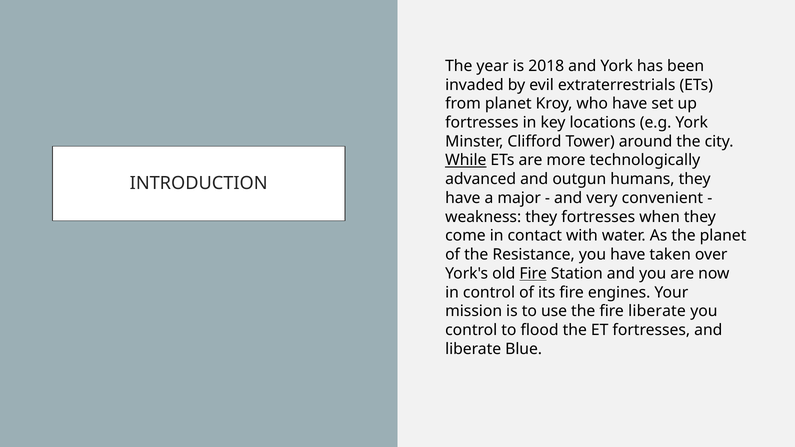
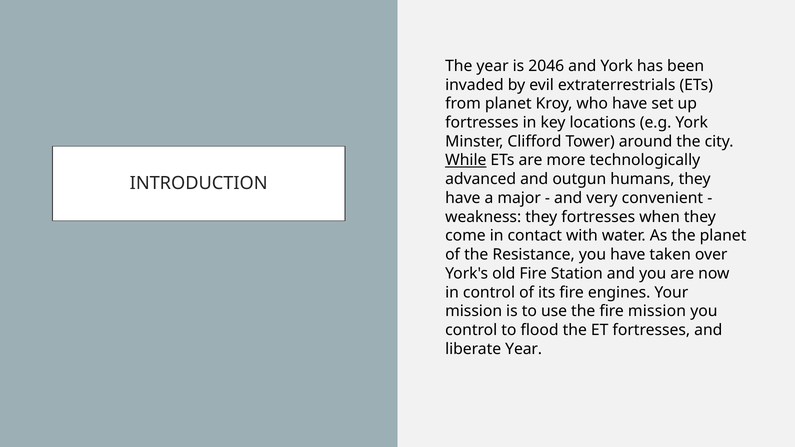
2018: 2018 -> 2046
Fire at (533, 274) underline: present -> none
fire liberate: liberate -> mission
liberate Blue: Blue -> Year
